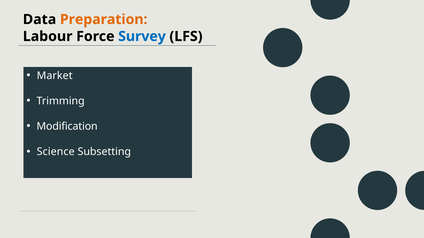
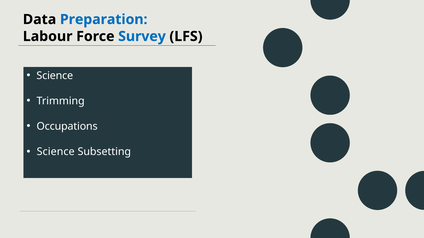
Preparation colour: orange -> blue
Market at (55, 76): Market -> Science
Modification: Modification -> Occupations
